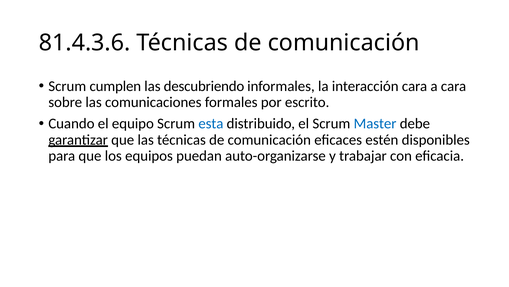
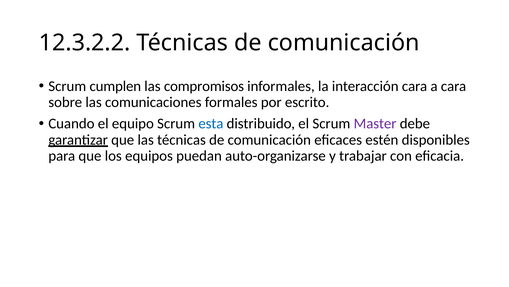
81.4.3.6: 81.4.3.6 -> 12.3.2.2
descubriendo: descubriendo -> compromisos
Master colour: blue -> purple
